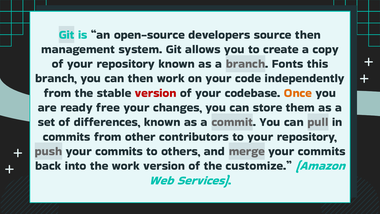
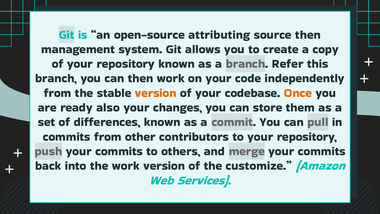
developers: developers -> attributing
Fonts: Fonts -> Refer
version at (156, 93) colour: red -> orange
free: free -> also
